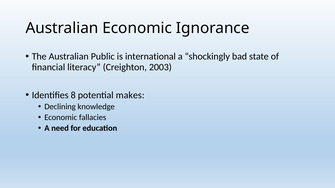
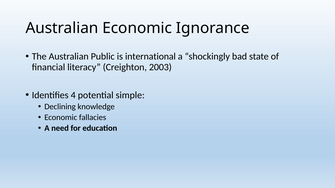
8: 8 -> 4
makes: makes -> simple
